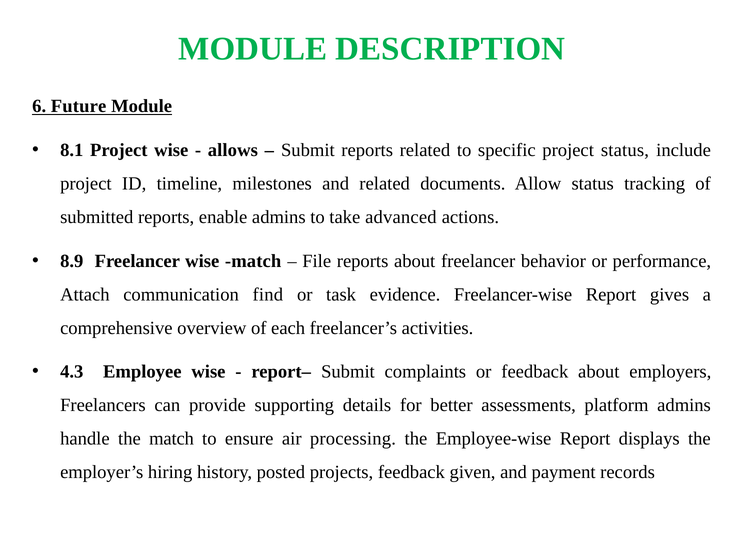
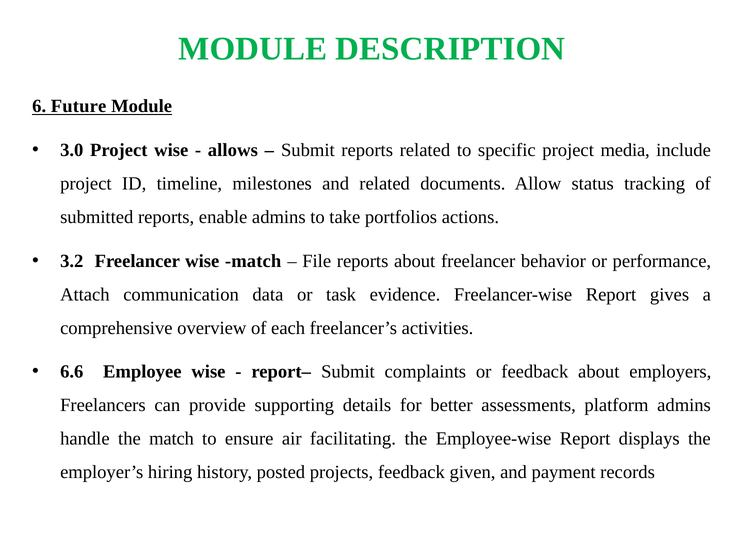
8.1: 8.1 -> 3.0
project status: status -> media
advanced: advanced -> portfolios
8.9: 8.9 -> 3.2
find: find -> data
4.3: 4.3 -> 6.6
processing: processing -> facilitating
